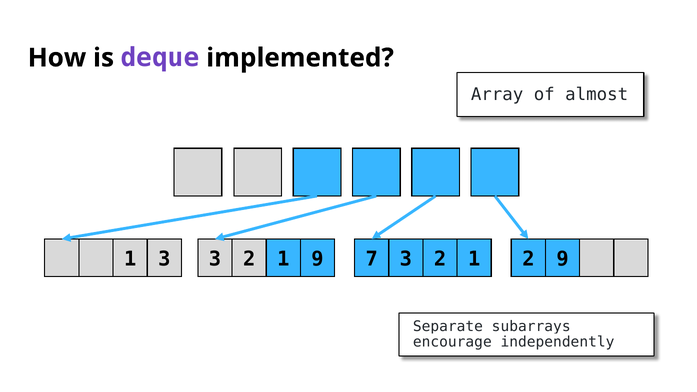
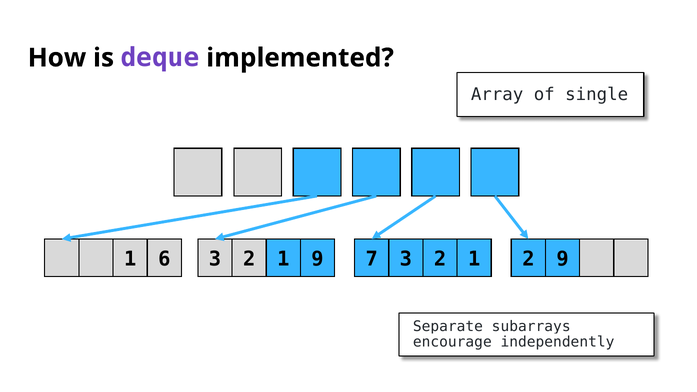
almost: almost -> single
1 3: 3 -> 6
